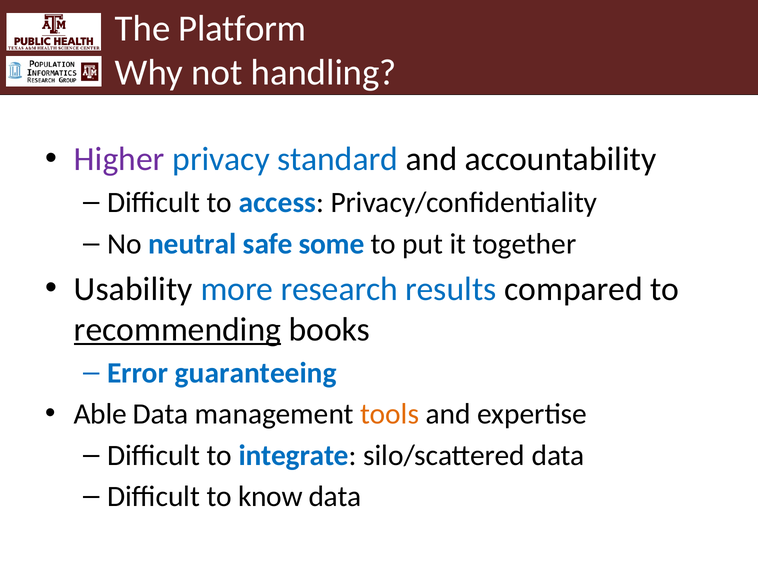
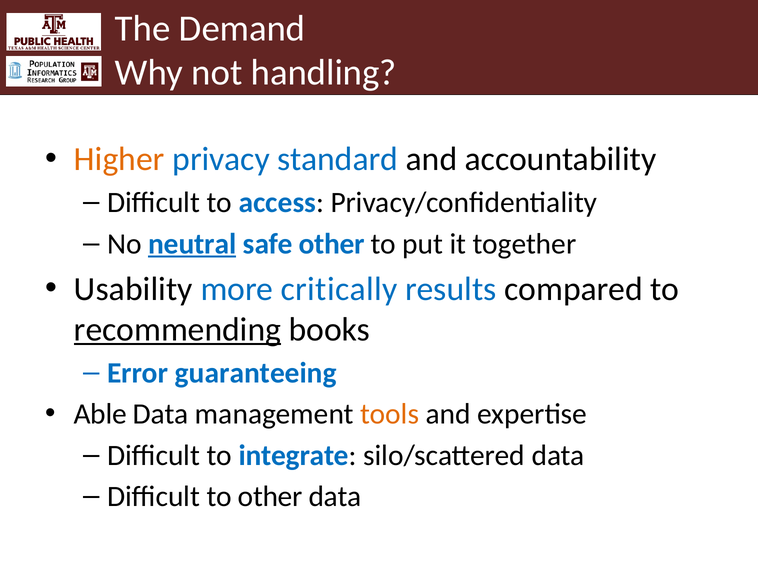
Platform: Platform -> Demand
Higher colour: purple -> orange
neutral underline: none -> present
safe some: some -> other
research: research -> critically
to know: know -> other
